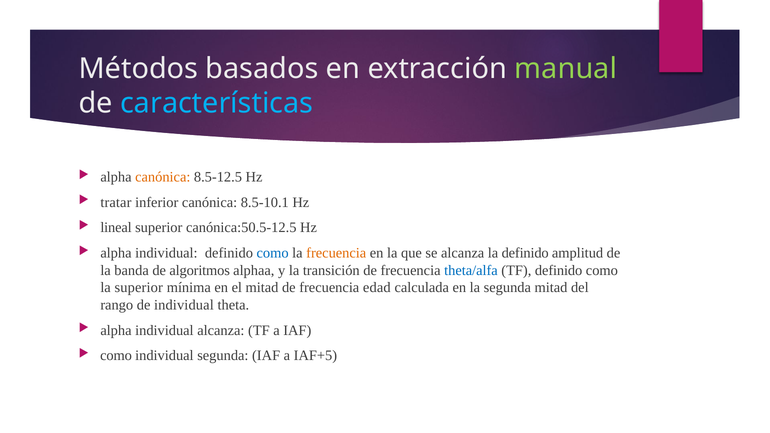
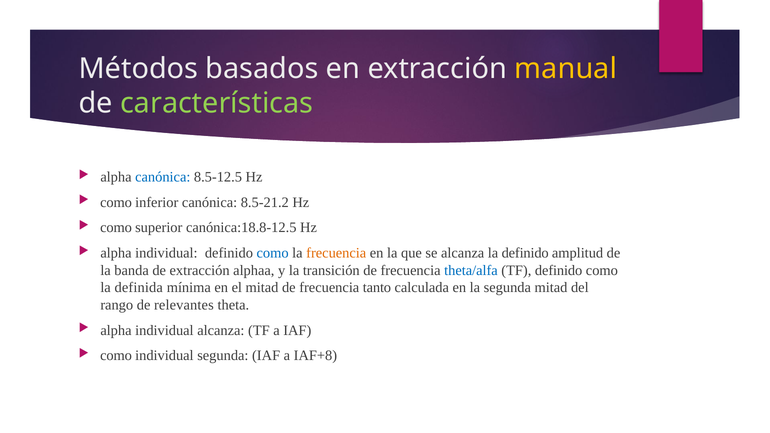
manual colour: light green -> yellow
características colour: light blue -> light green
canónica at (163, 177) colour: orange -> blue
tratar at (116, 202): tratar -> como
8.5-10.1: 8.5-10.1 -> 8.5-21.2
lineal at (116, 228): lineal -> como
canónica:50.5-12.5: canónica:50.5-12.5 -> canónica:18.8-12.5
de algoritmos: algoritmos -> extracción
la superior: superior -> definida
edad: edad -> tanto
de individual: individual -> relevantes
IAF+5: IAF+5 -> IAF+8
